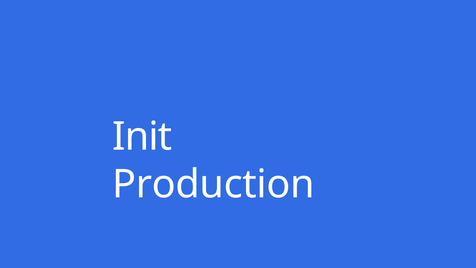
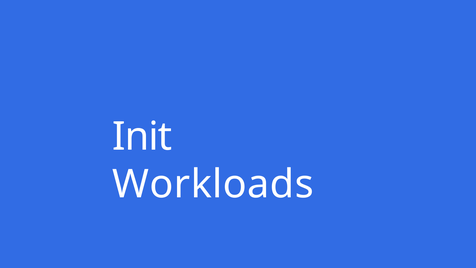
Production: Production -> Workloads
